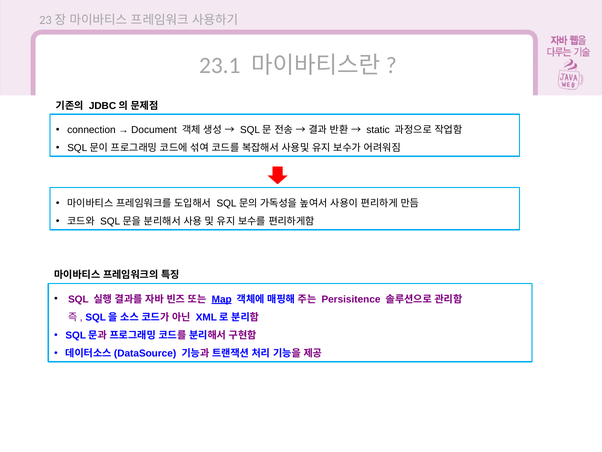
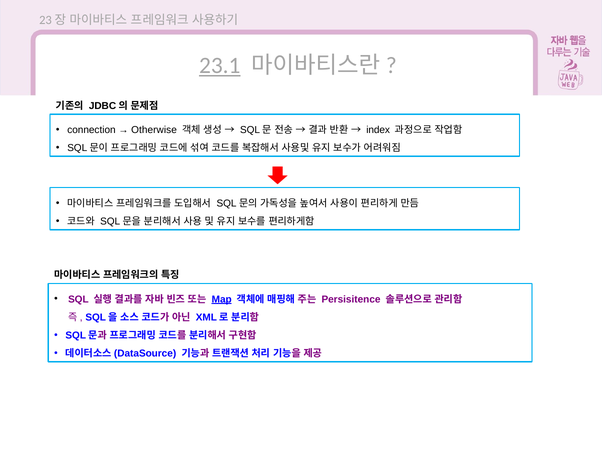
23.1 underline: none -> present
Document: Document -> Otherwise
static: static -> index
